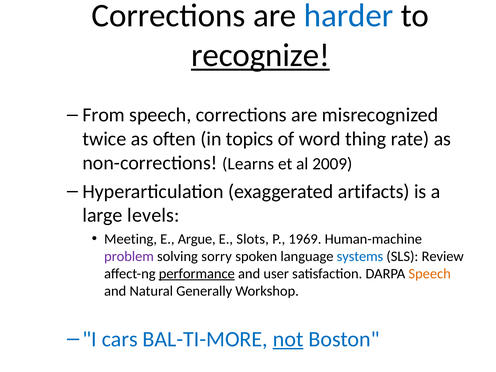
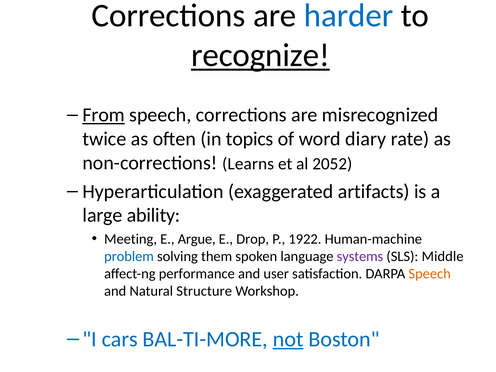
From underline: none -> present
thing: thing -> diary
2009: 2009 -> 2052
levels: levels -> ability
Slots: Slots -> Drop
1969: 1969 -> 1922
problem colour: purple -> blue
sorry: sorry -> them
systems colour: blue -> purple
Review: Review -> Middle
performance underline: present -> none
Generally: Generally -> Structure
